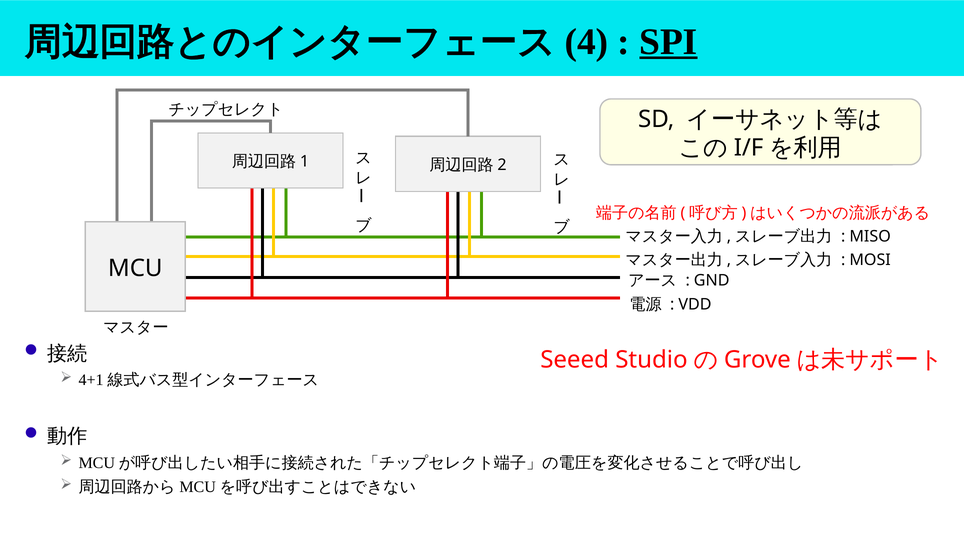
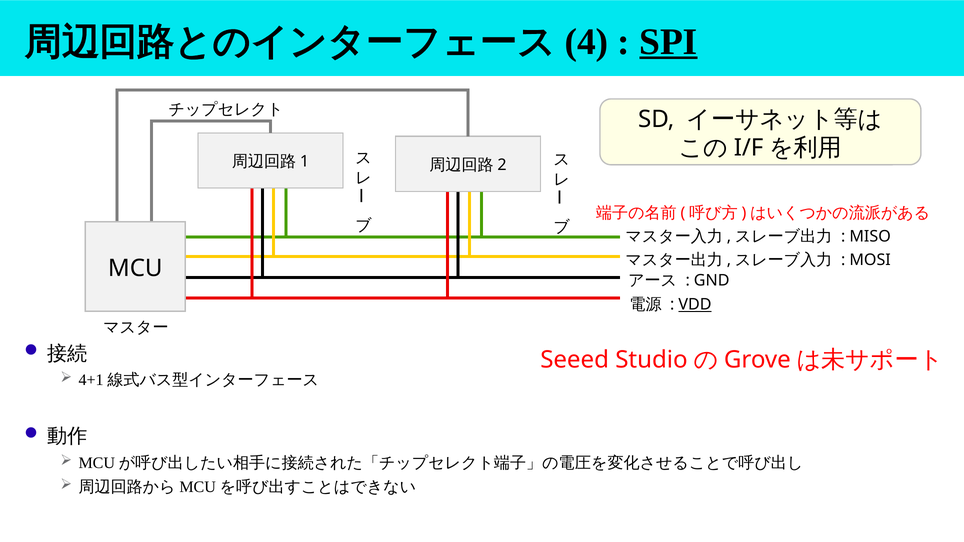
VDD underline: none -> present
